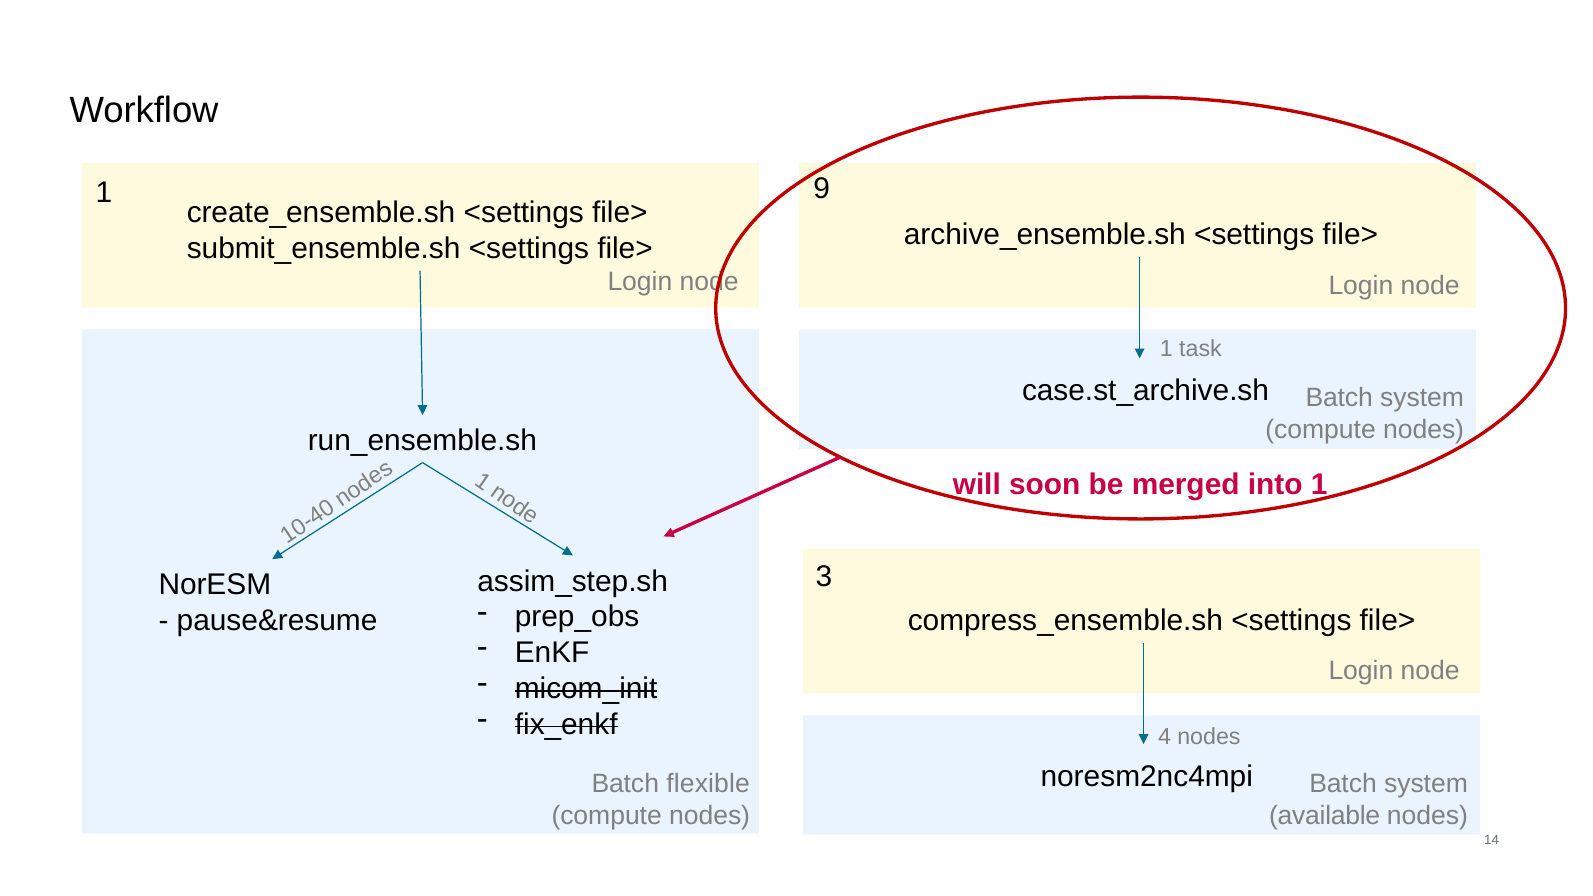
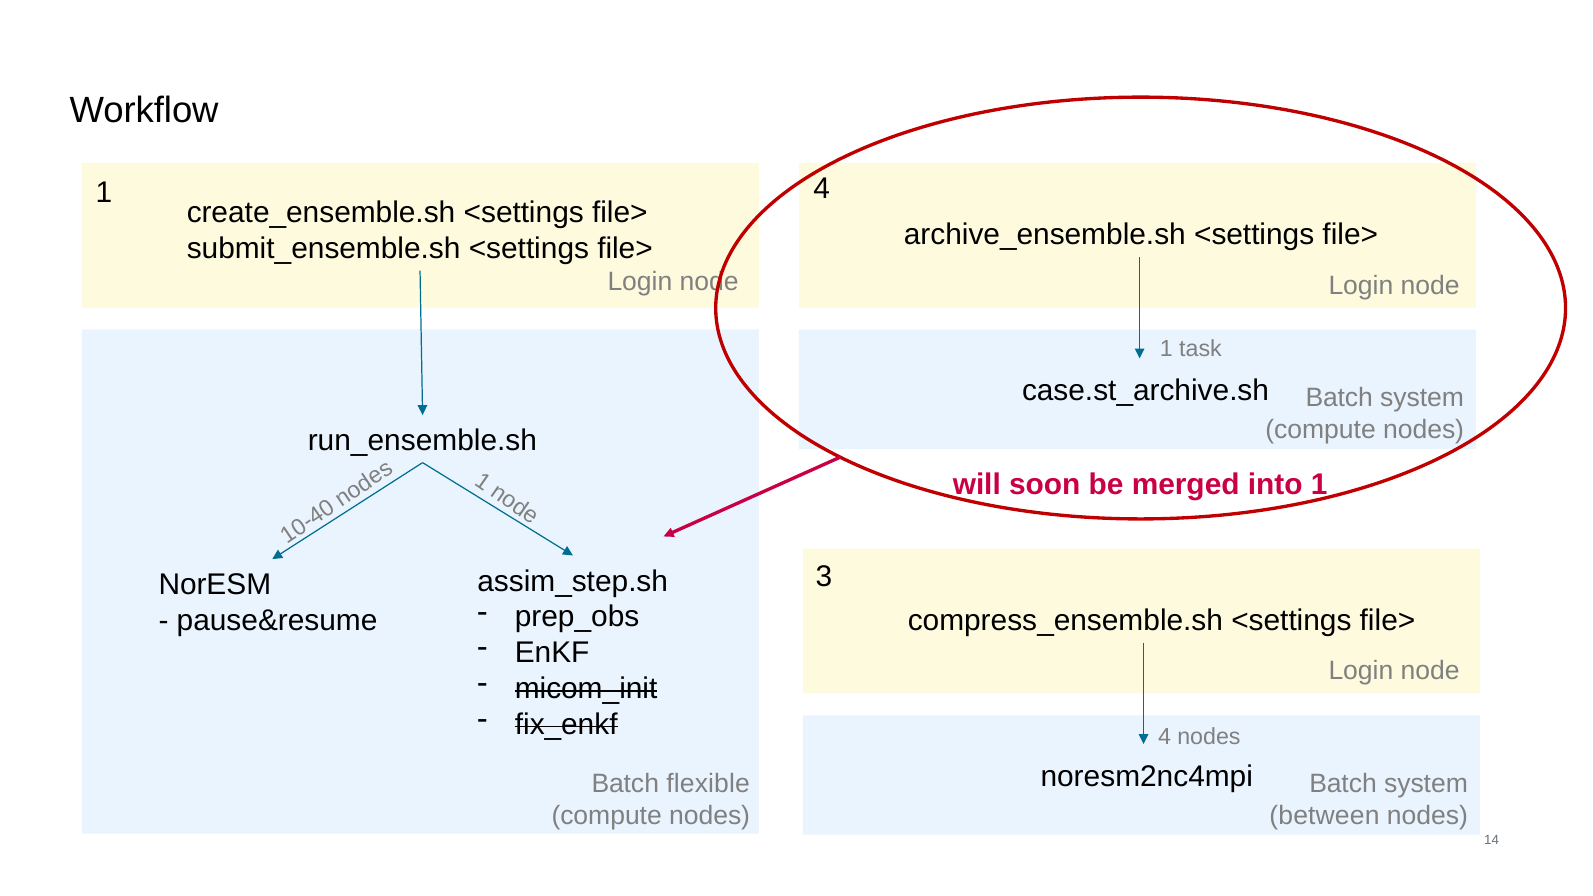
1 9: 9 -> 4
available: available -> between
